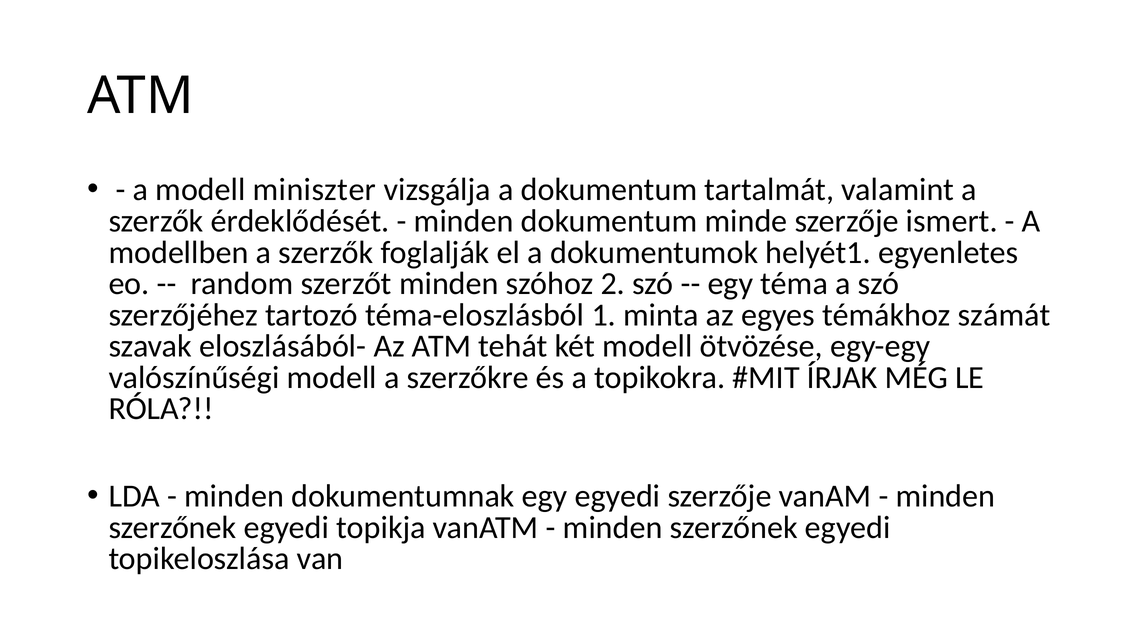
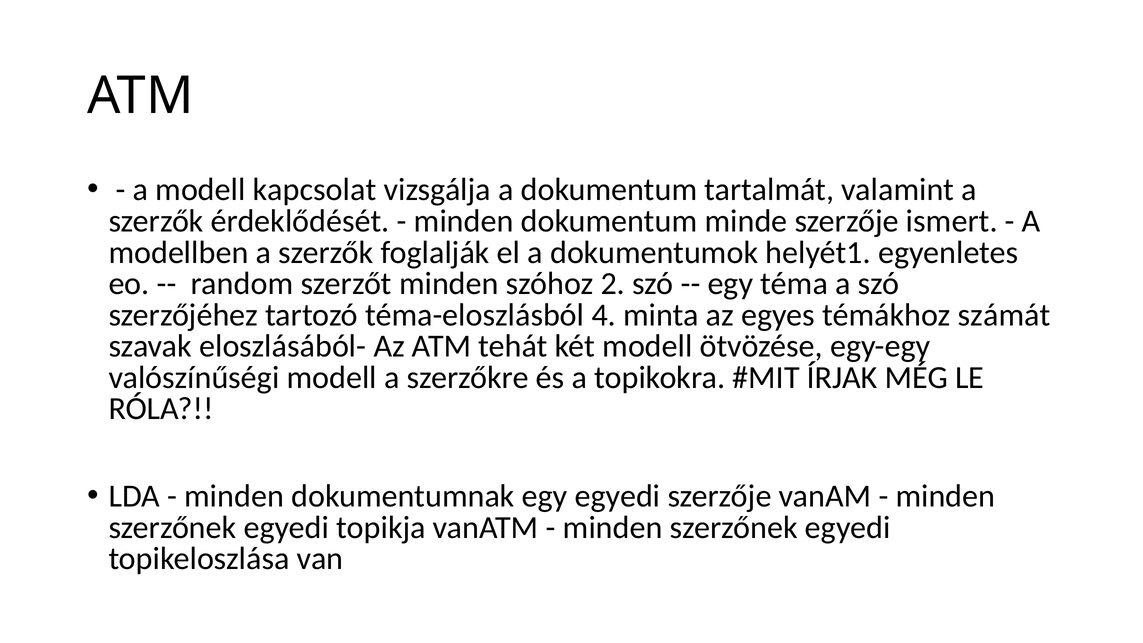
miniszter: miniszter -> kapcsolat
1: 1 -> 4
